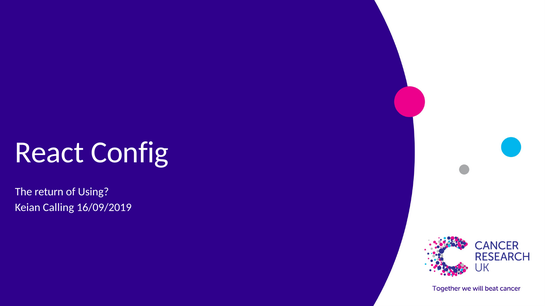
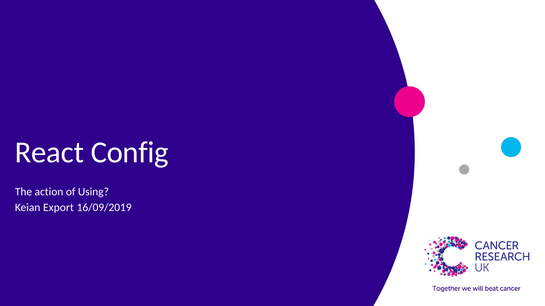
return: return -> action
Calling: Calling -> Export
